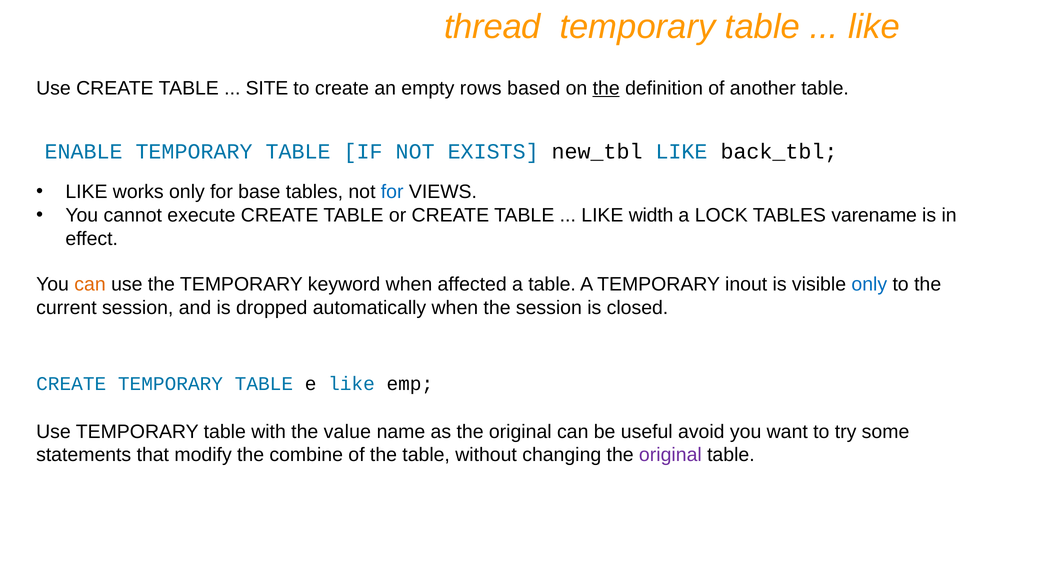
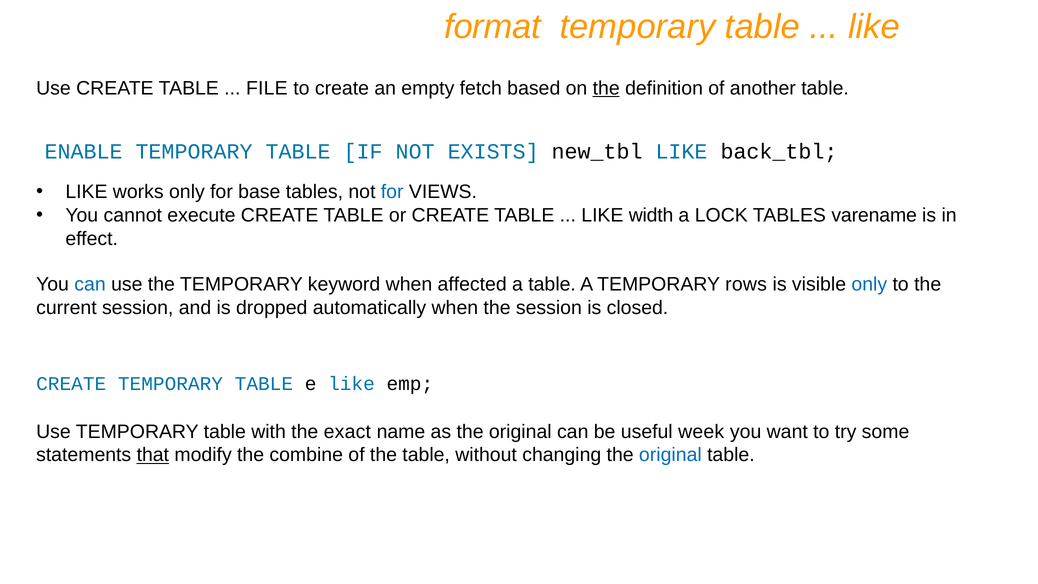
thread: thread -> format
SITE: SITE -> FILE
rows: rows -> fetch
can at (90, 284) colour: orange -> blue
inout: inout -> rows
value: value -> exact
avoid: avoid -> week
that underline: none -> present
original at (670, 455) colour: purple -> blue
